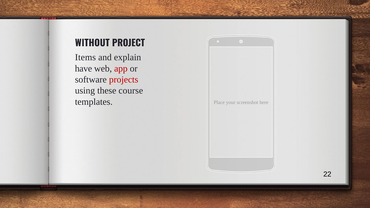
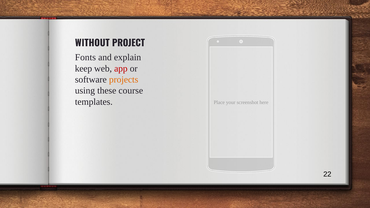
Items: Items -> Fonts
have: have -> keep
projects colour: red -> orange
